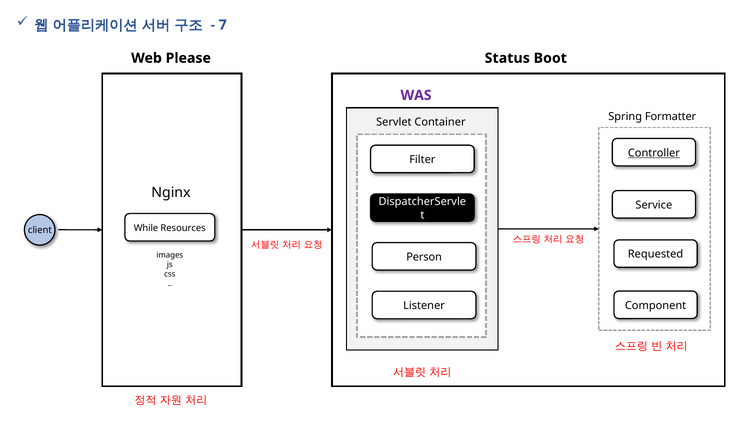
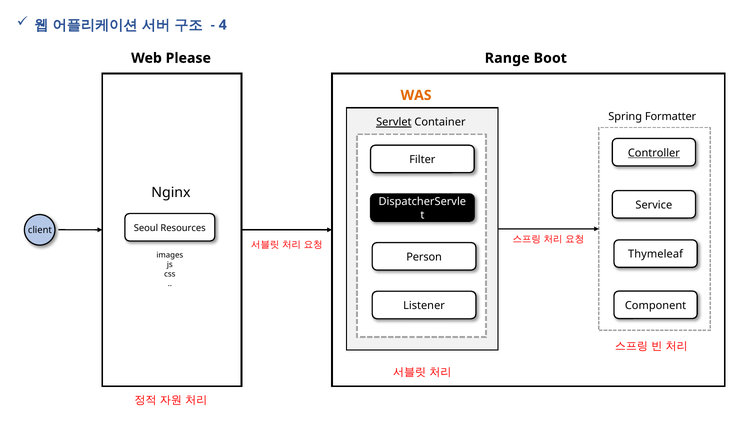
7: 7 -> 4
Status: Status -> Range
WAS colour: purple -> orange
Servlet underline: none -> present
While: While -> Seoul
Requested: Requested -> Thymeleaf
